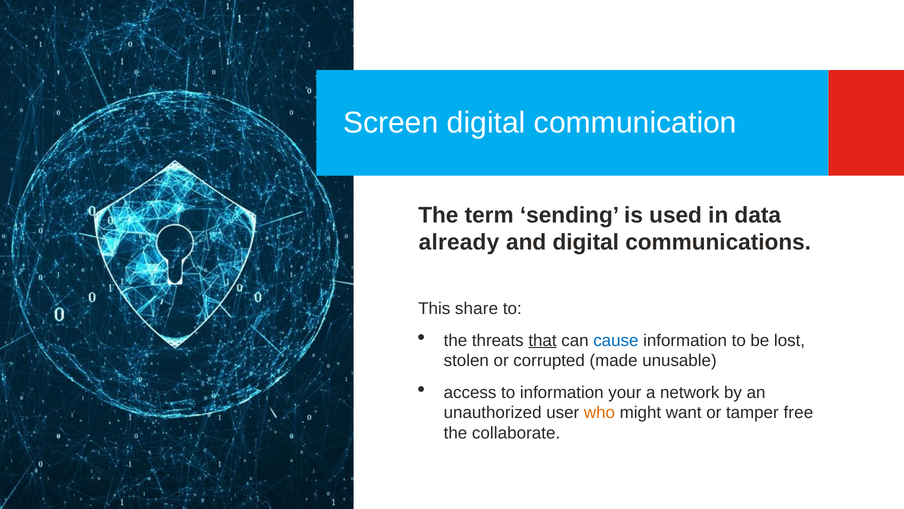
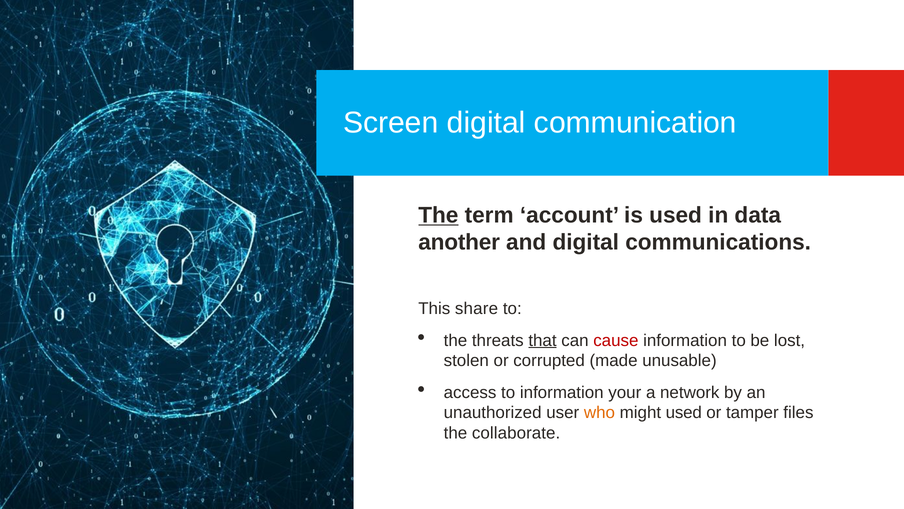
The at (438, 215) underline: none -> present
sending: sending -> account
already: already -> another
cause colour: blue -> red
might want: want -> used
free: free -> files
